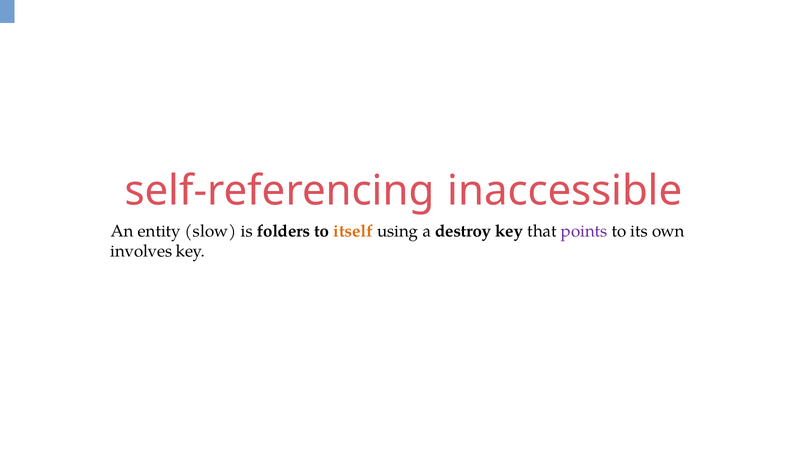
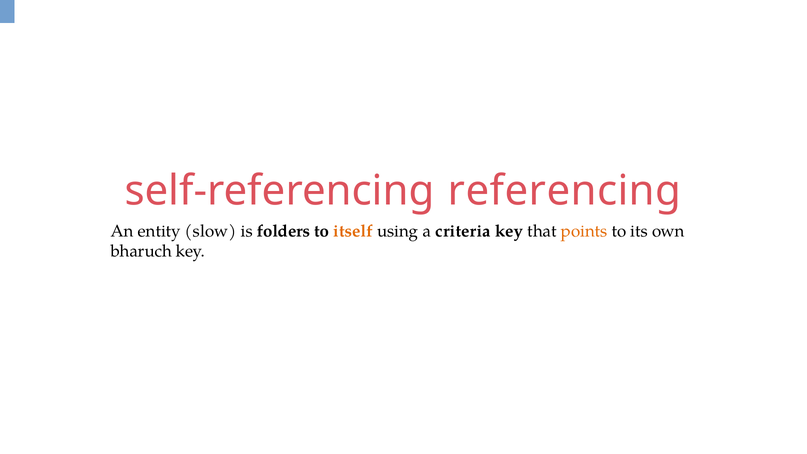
inaccessible: inaccessible -> referencing
destroy: destroy -> criteria
points colour: purple -> orange
involves: involves -> bharuch
